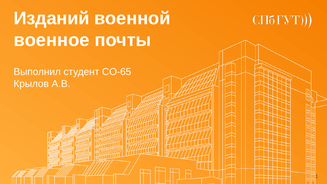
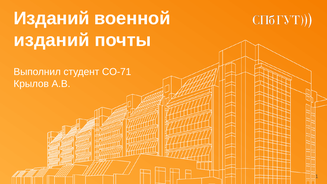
военное at (52, 40): военное -> изданий
СО-65: СО-65 -> СО-71
